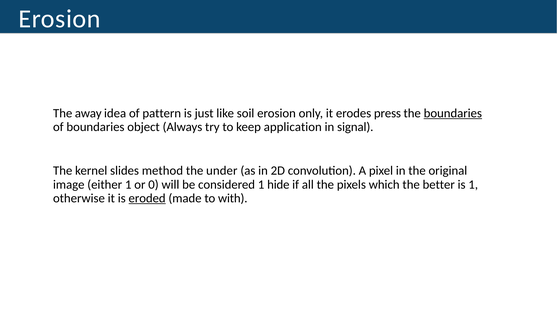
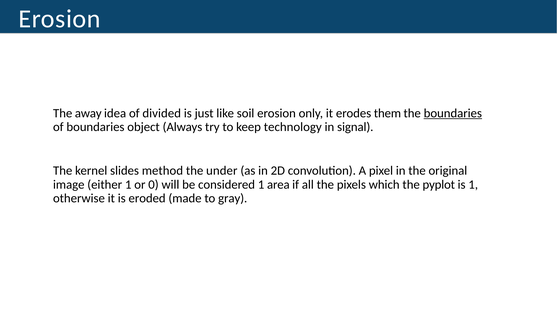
pattern: pattern -> divided
press: press -> them
application: application -> technology
hide: hide -> area
better: better -> pyplot
eroded underline: present -> none
with: with -> gray
